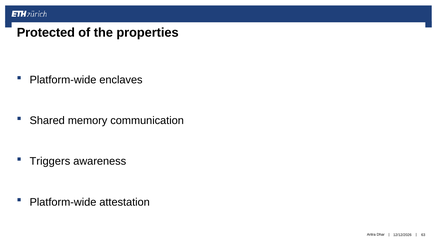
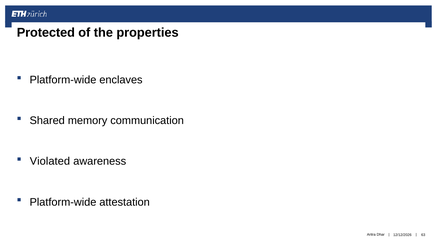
Triggers: Triggers -> Violated
